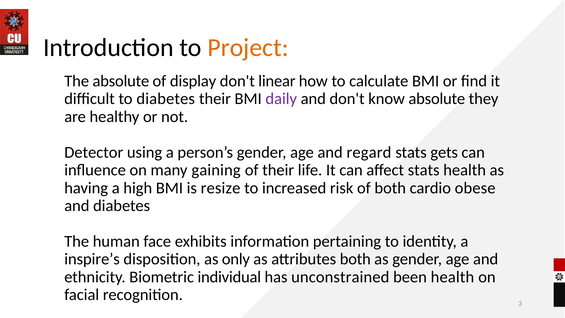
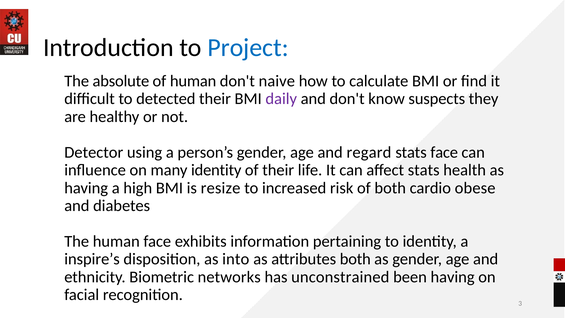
Project colour: orange -> blue
of display: display -> human
linear: linear -> naive
to diabetes: diabetes -> detected
know absolute: absolute -> suspects
stats gets: gets -> face
many gaining: gaining -> identity
only: only -> into
individual: individual -> networks
been health: health -> having
